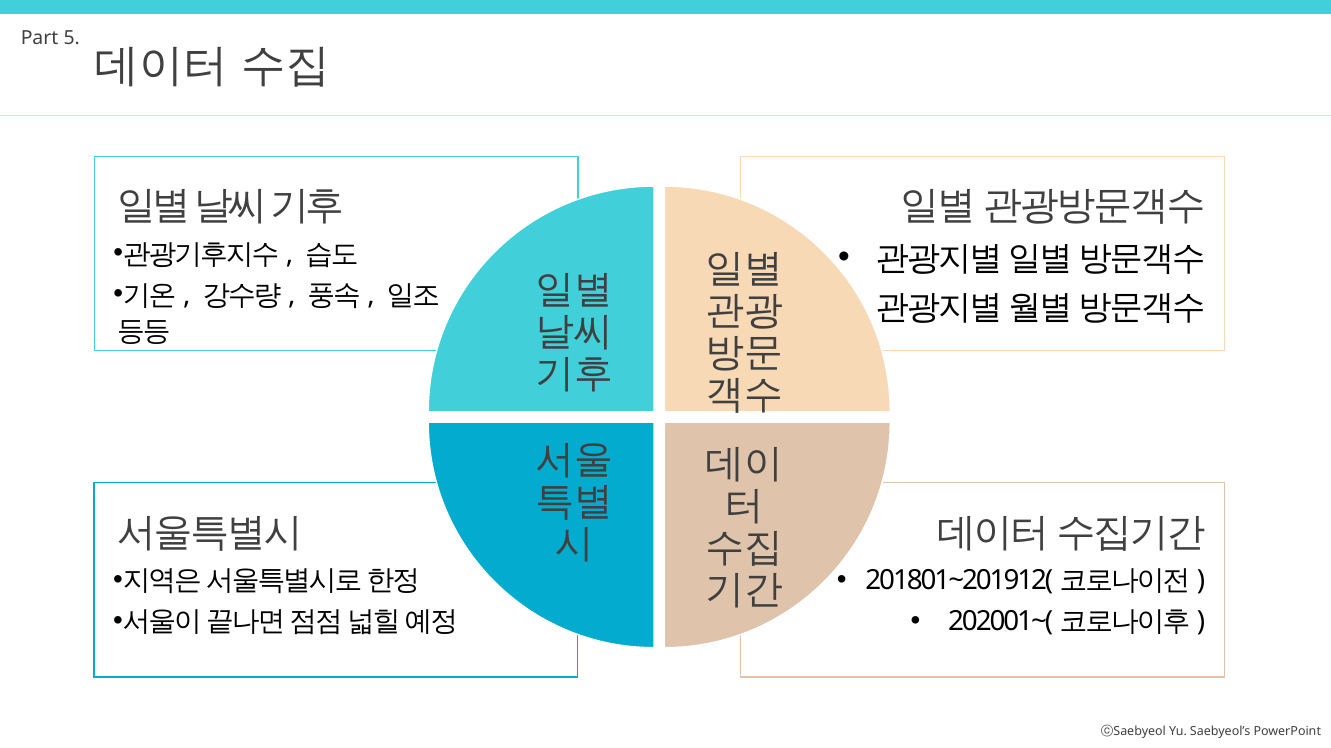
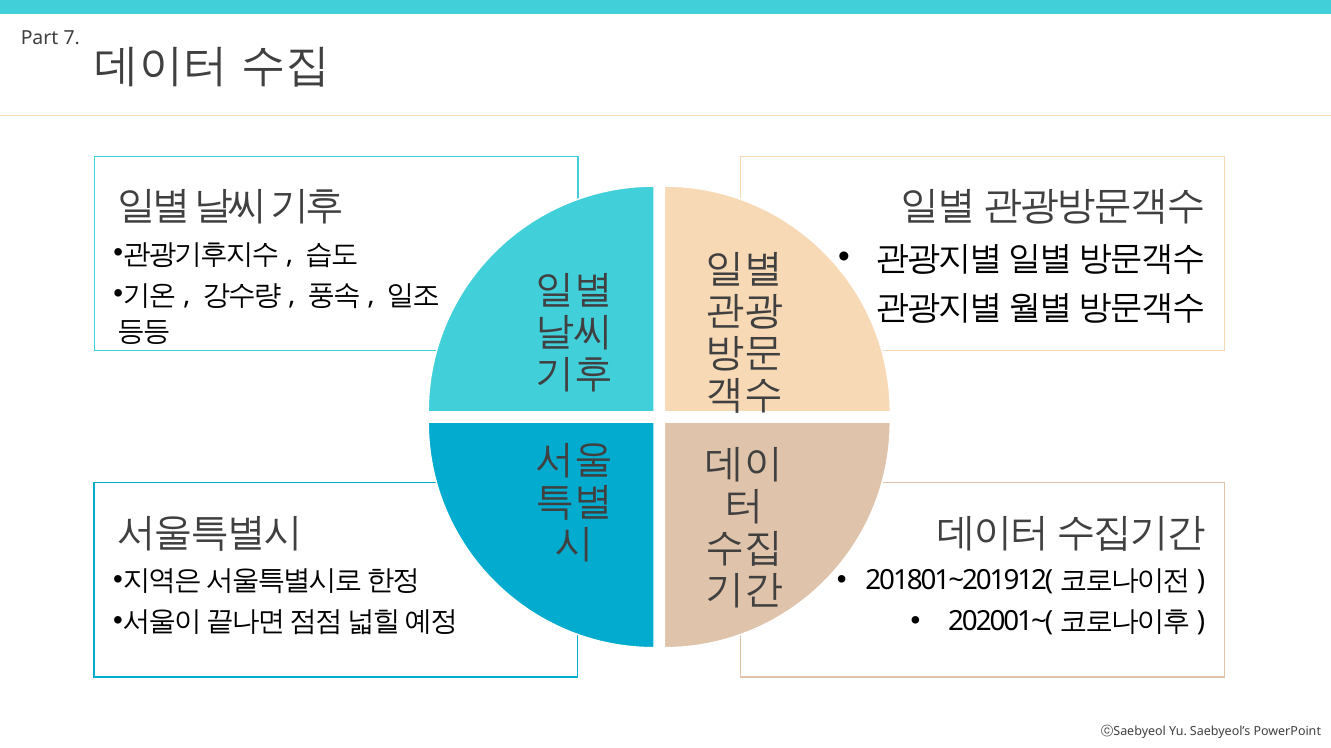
5: 5 -> 7
